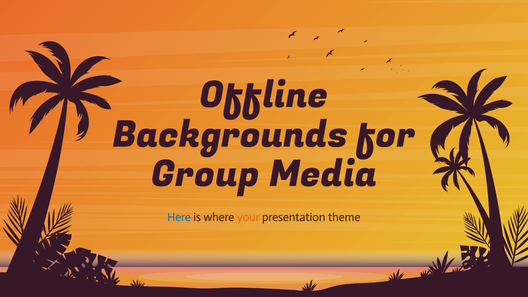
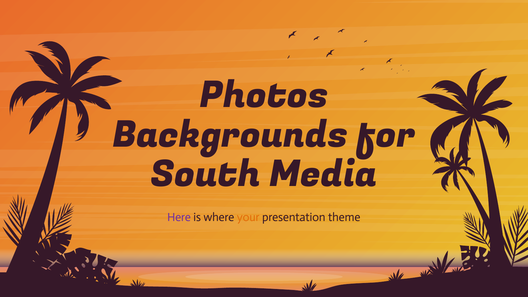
Offline: Offline -> Photos
Group: Group -> South
Here colour: blue -> purple
